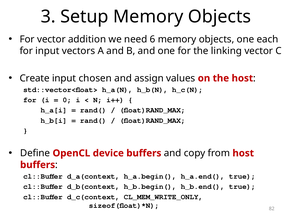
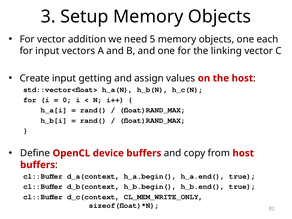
6: 6 -> 5
chosen: chosen -> getting
